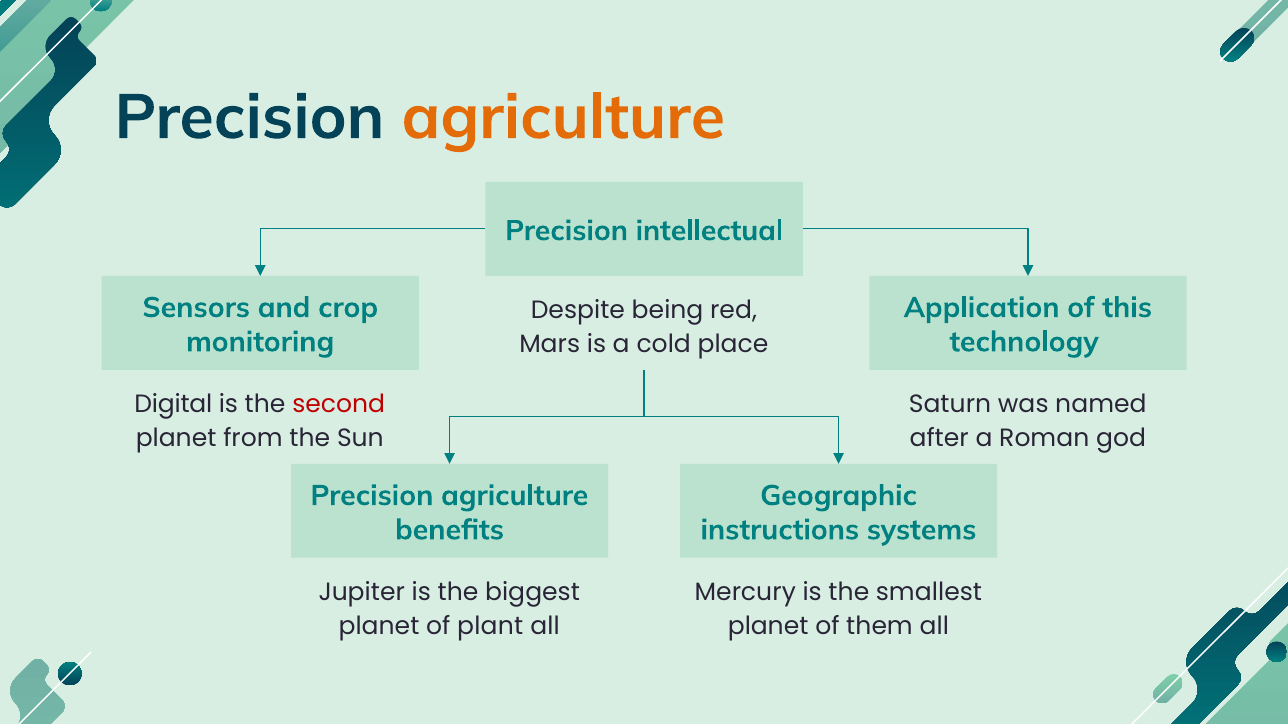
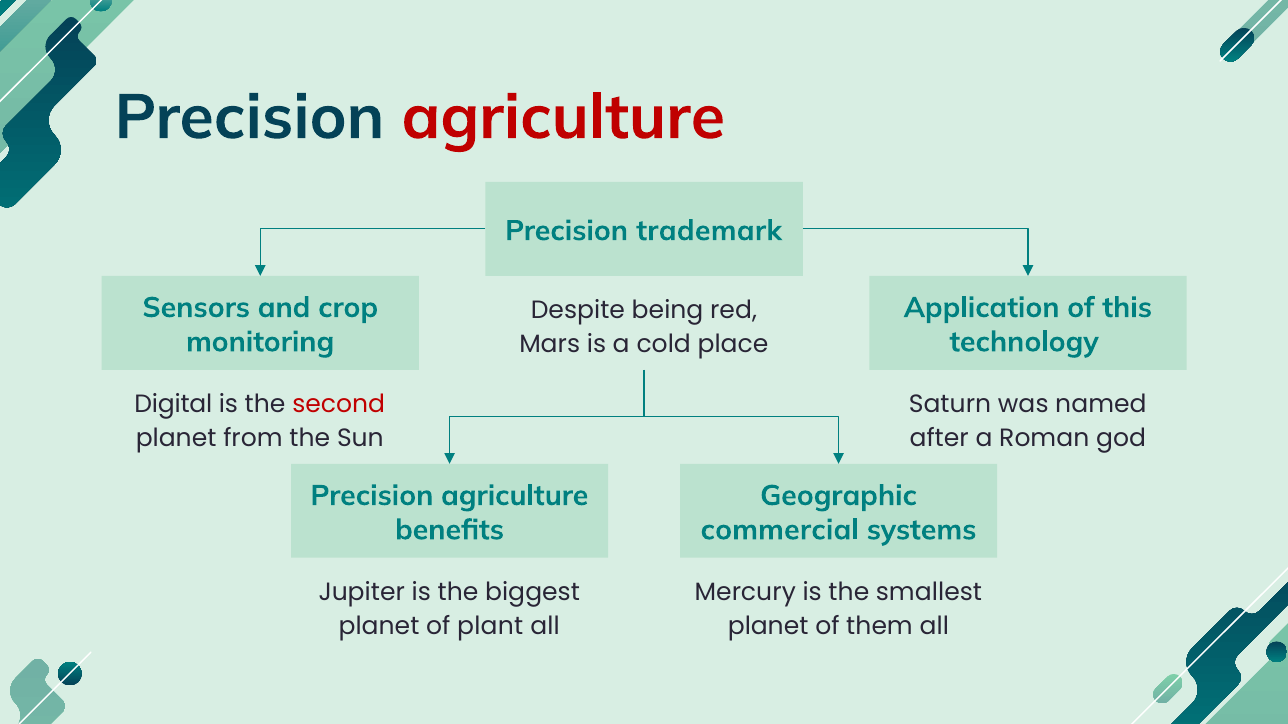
agriculture at (563, 118) colour: orange -> red
intellectual: intellectual -> trademark
instructions: instructions -> commercial
